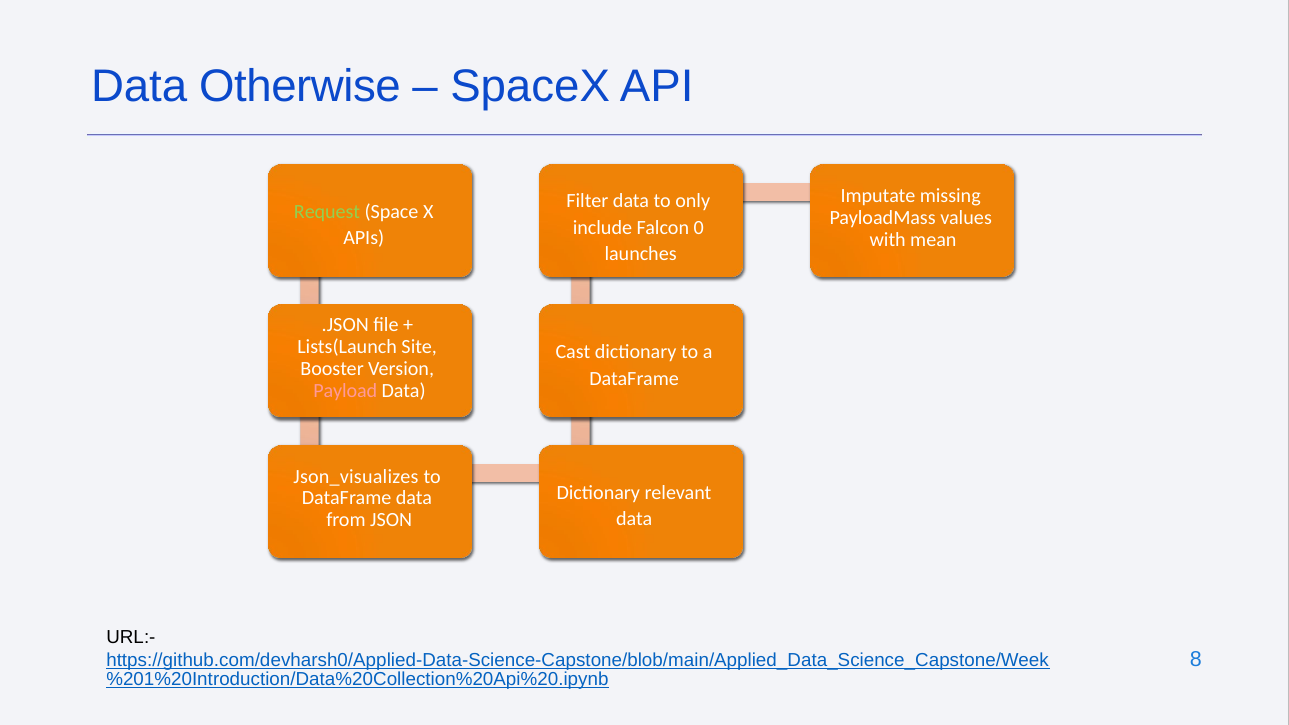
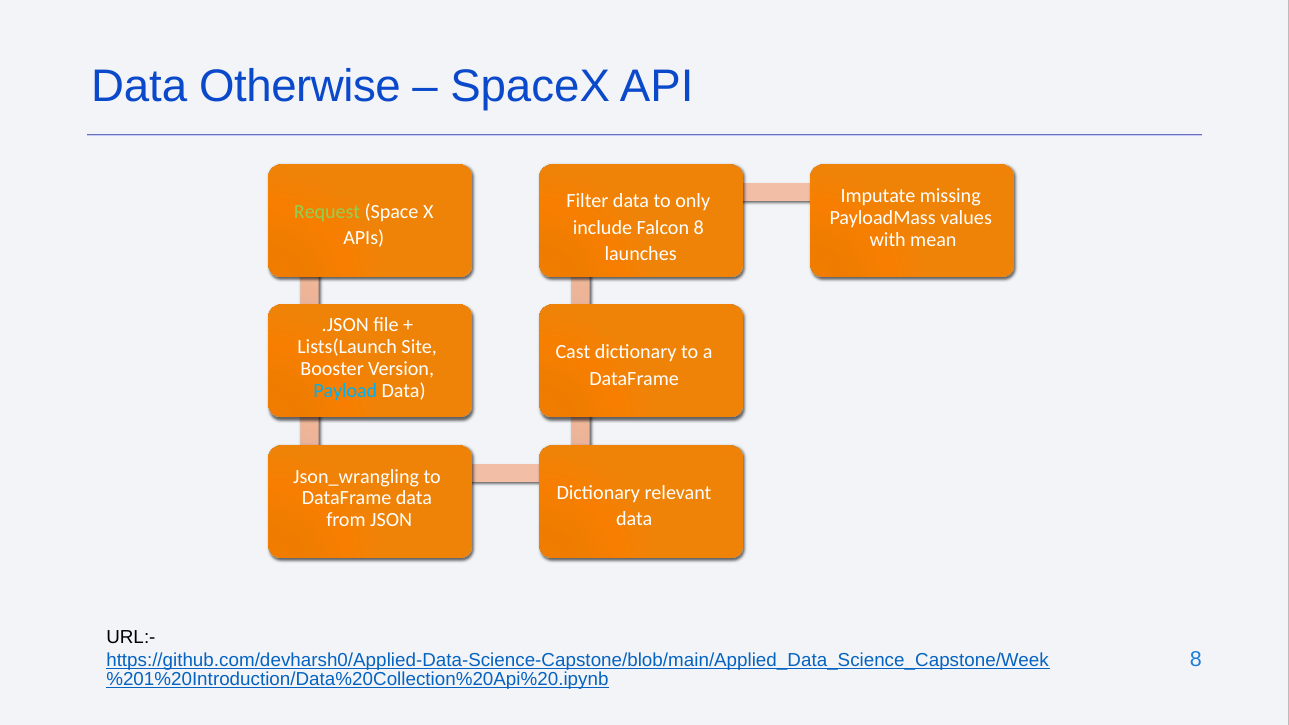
Falcon 0: 0 -> 8
Payload colour: pink -> light blue
Json_visualizes: Json_visualizes -> Json_wrangling
